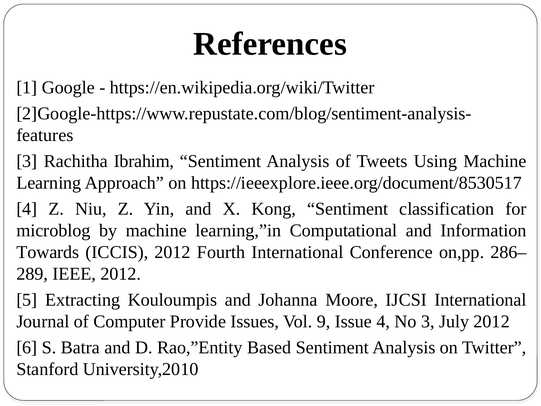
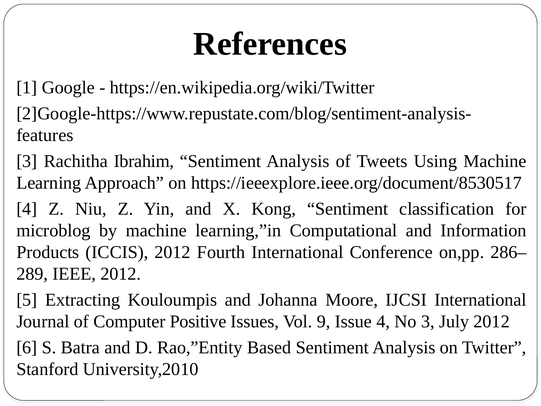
Towards: Towards -> Products
Provide: Provide -> Positive
